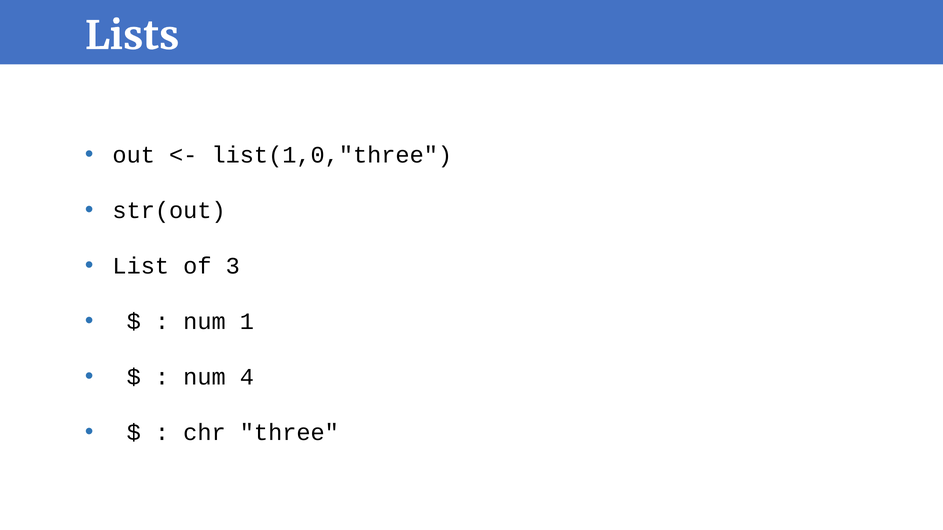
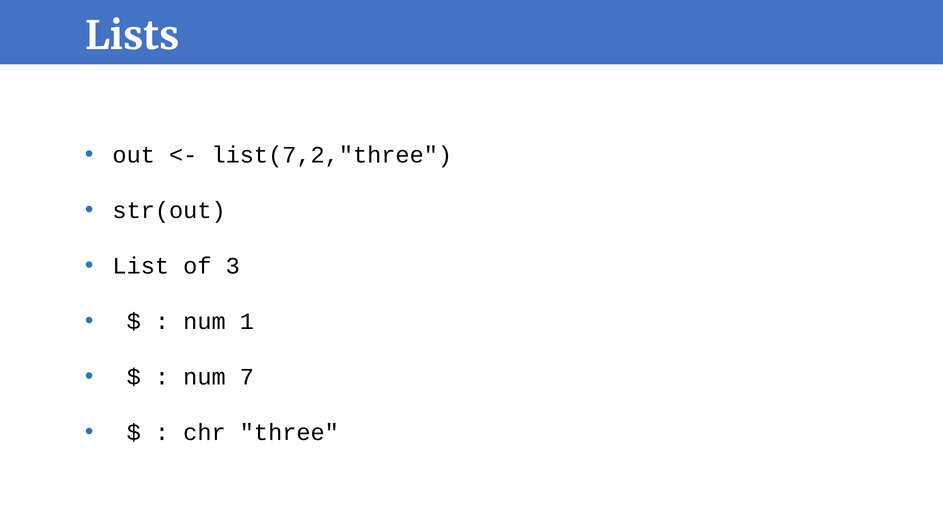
list(1,0,"three: list(1,0,"three -> list(7,2,"three
4: 4 -> 7
